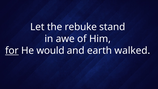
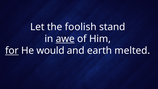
rebuke: rebuke -> foolish
awe underline: none -> present
walked: walked -> melted
